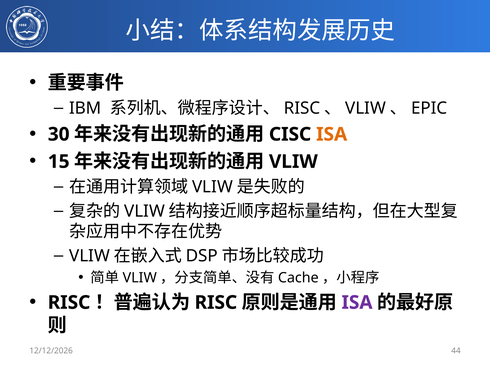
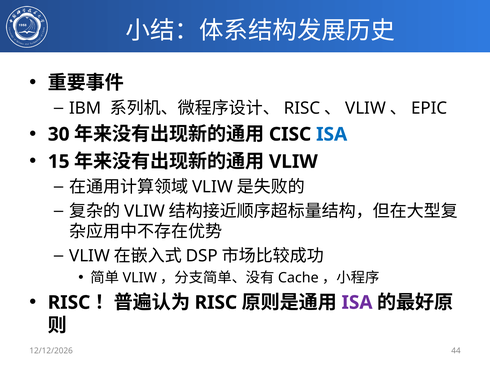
ISA at (332, 134) colour: orange -> blue
